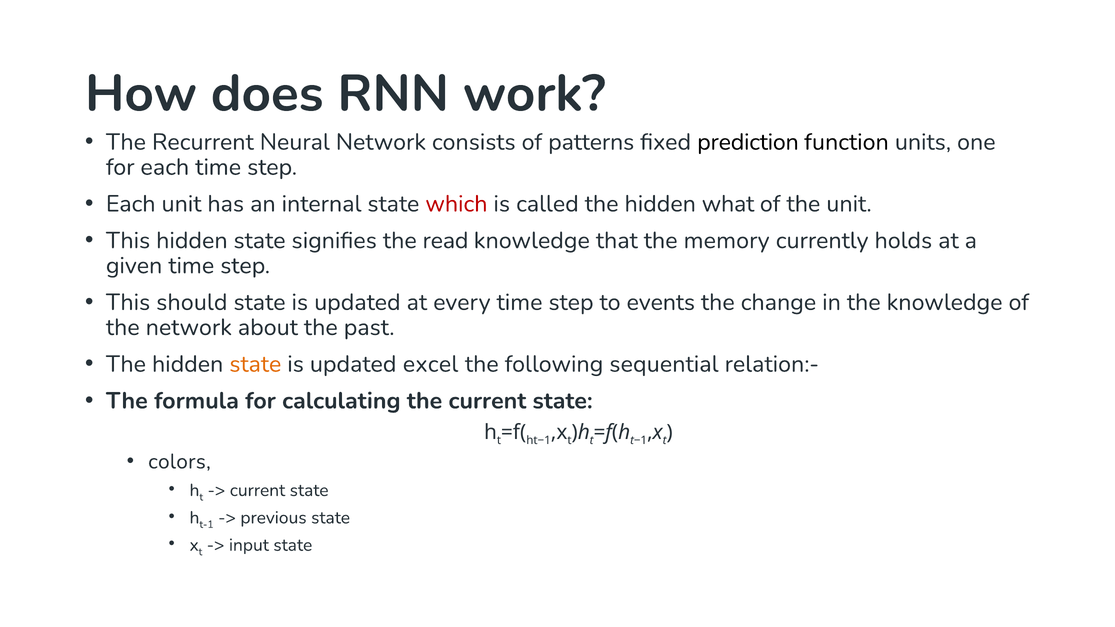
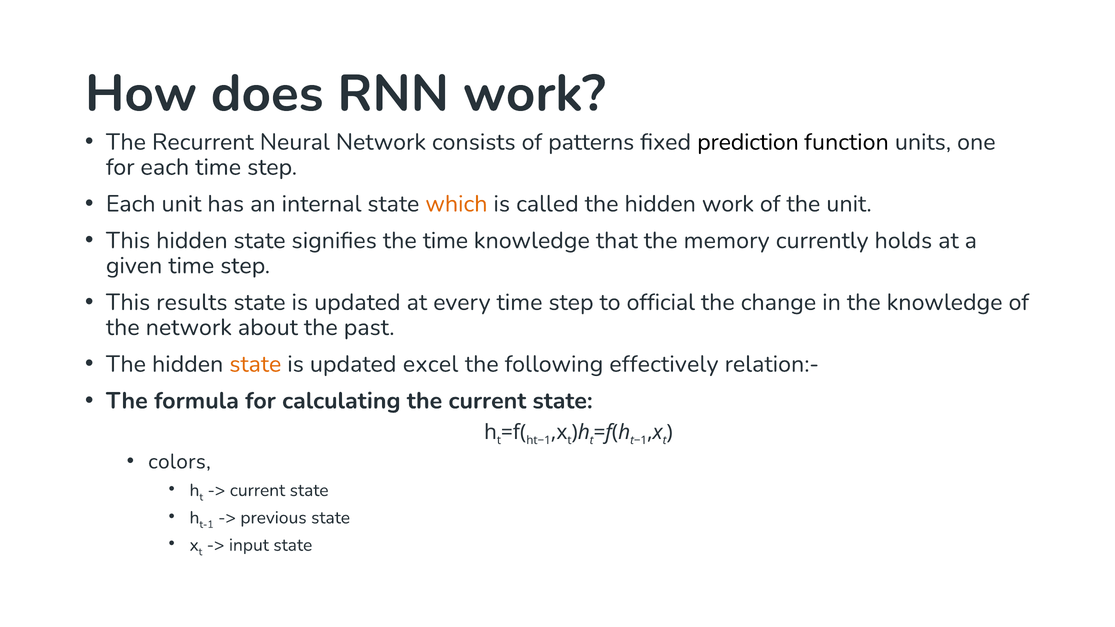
which colour: red -> orange
hidden what: what -> work
the read: read -> time
should: should -> results
events: events -> official
sequential: sequential -> effectively
